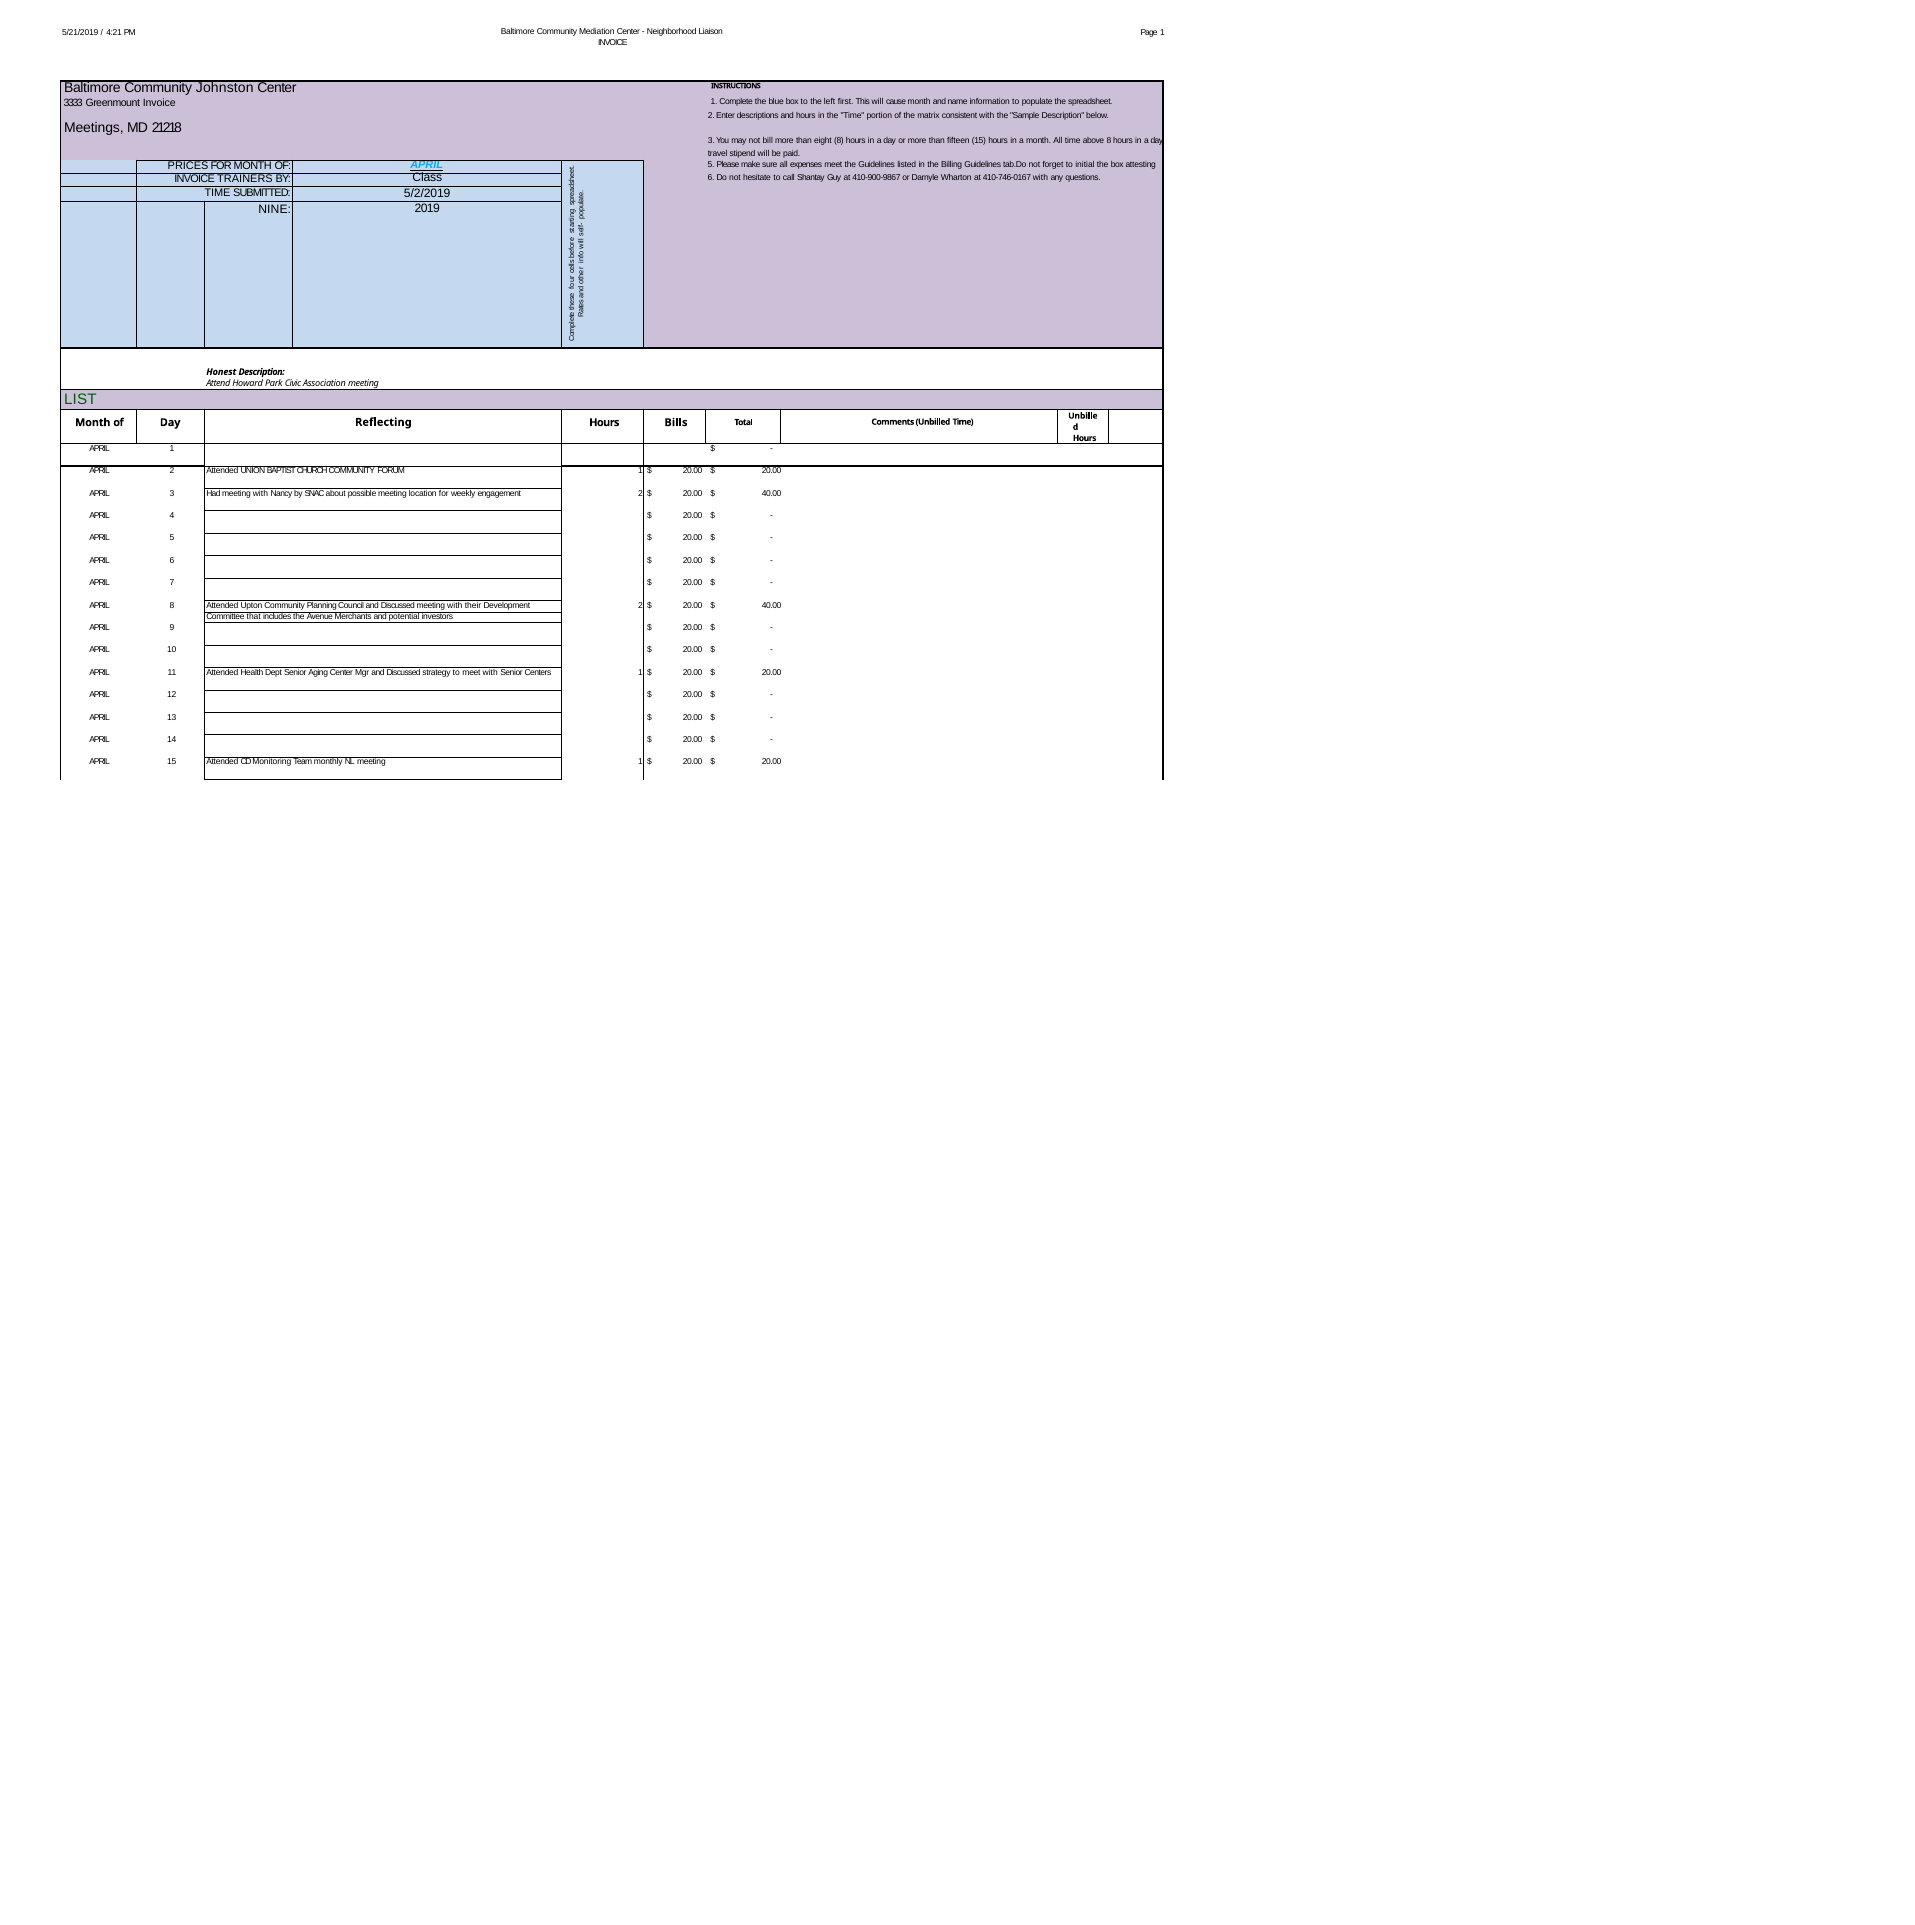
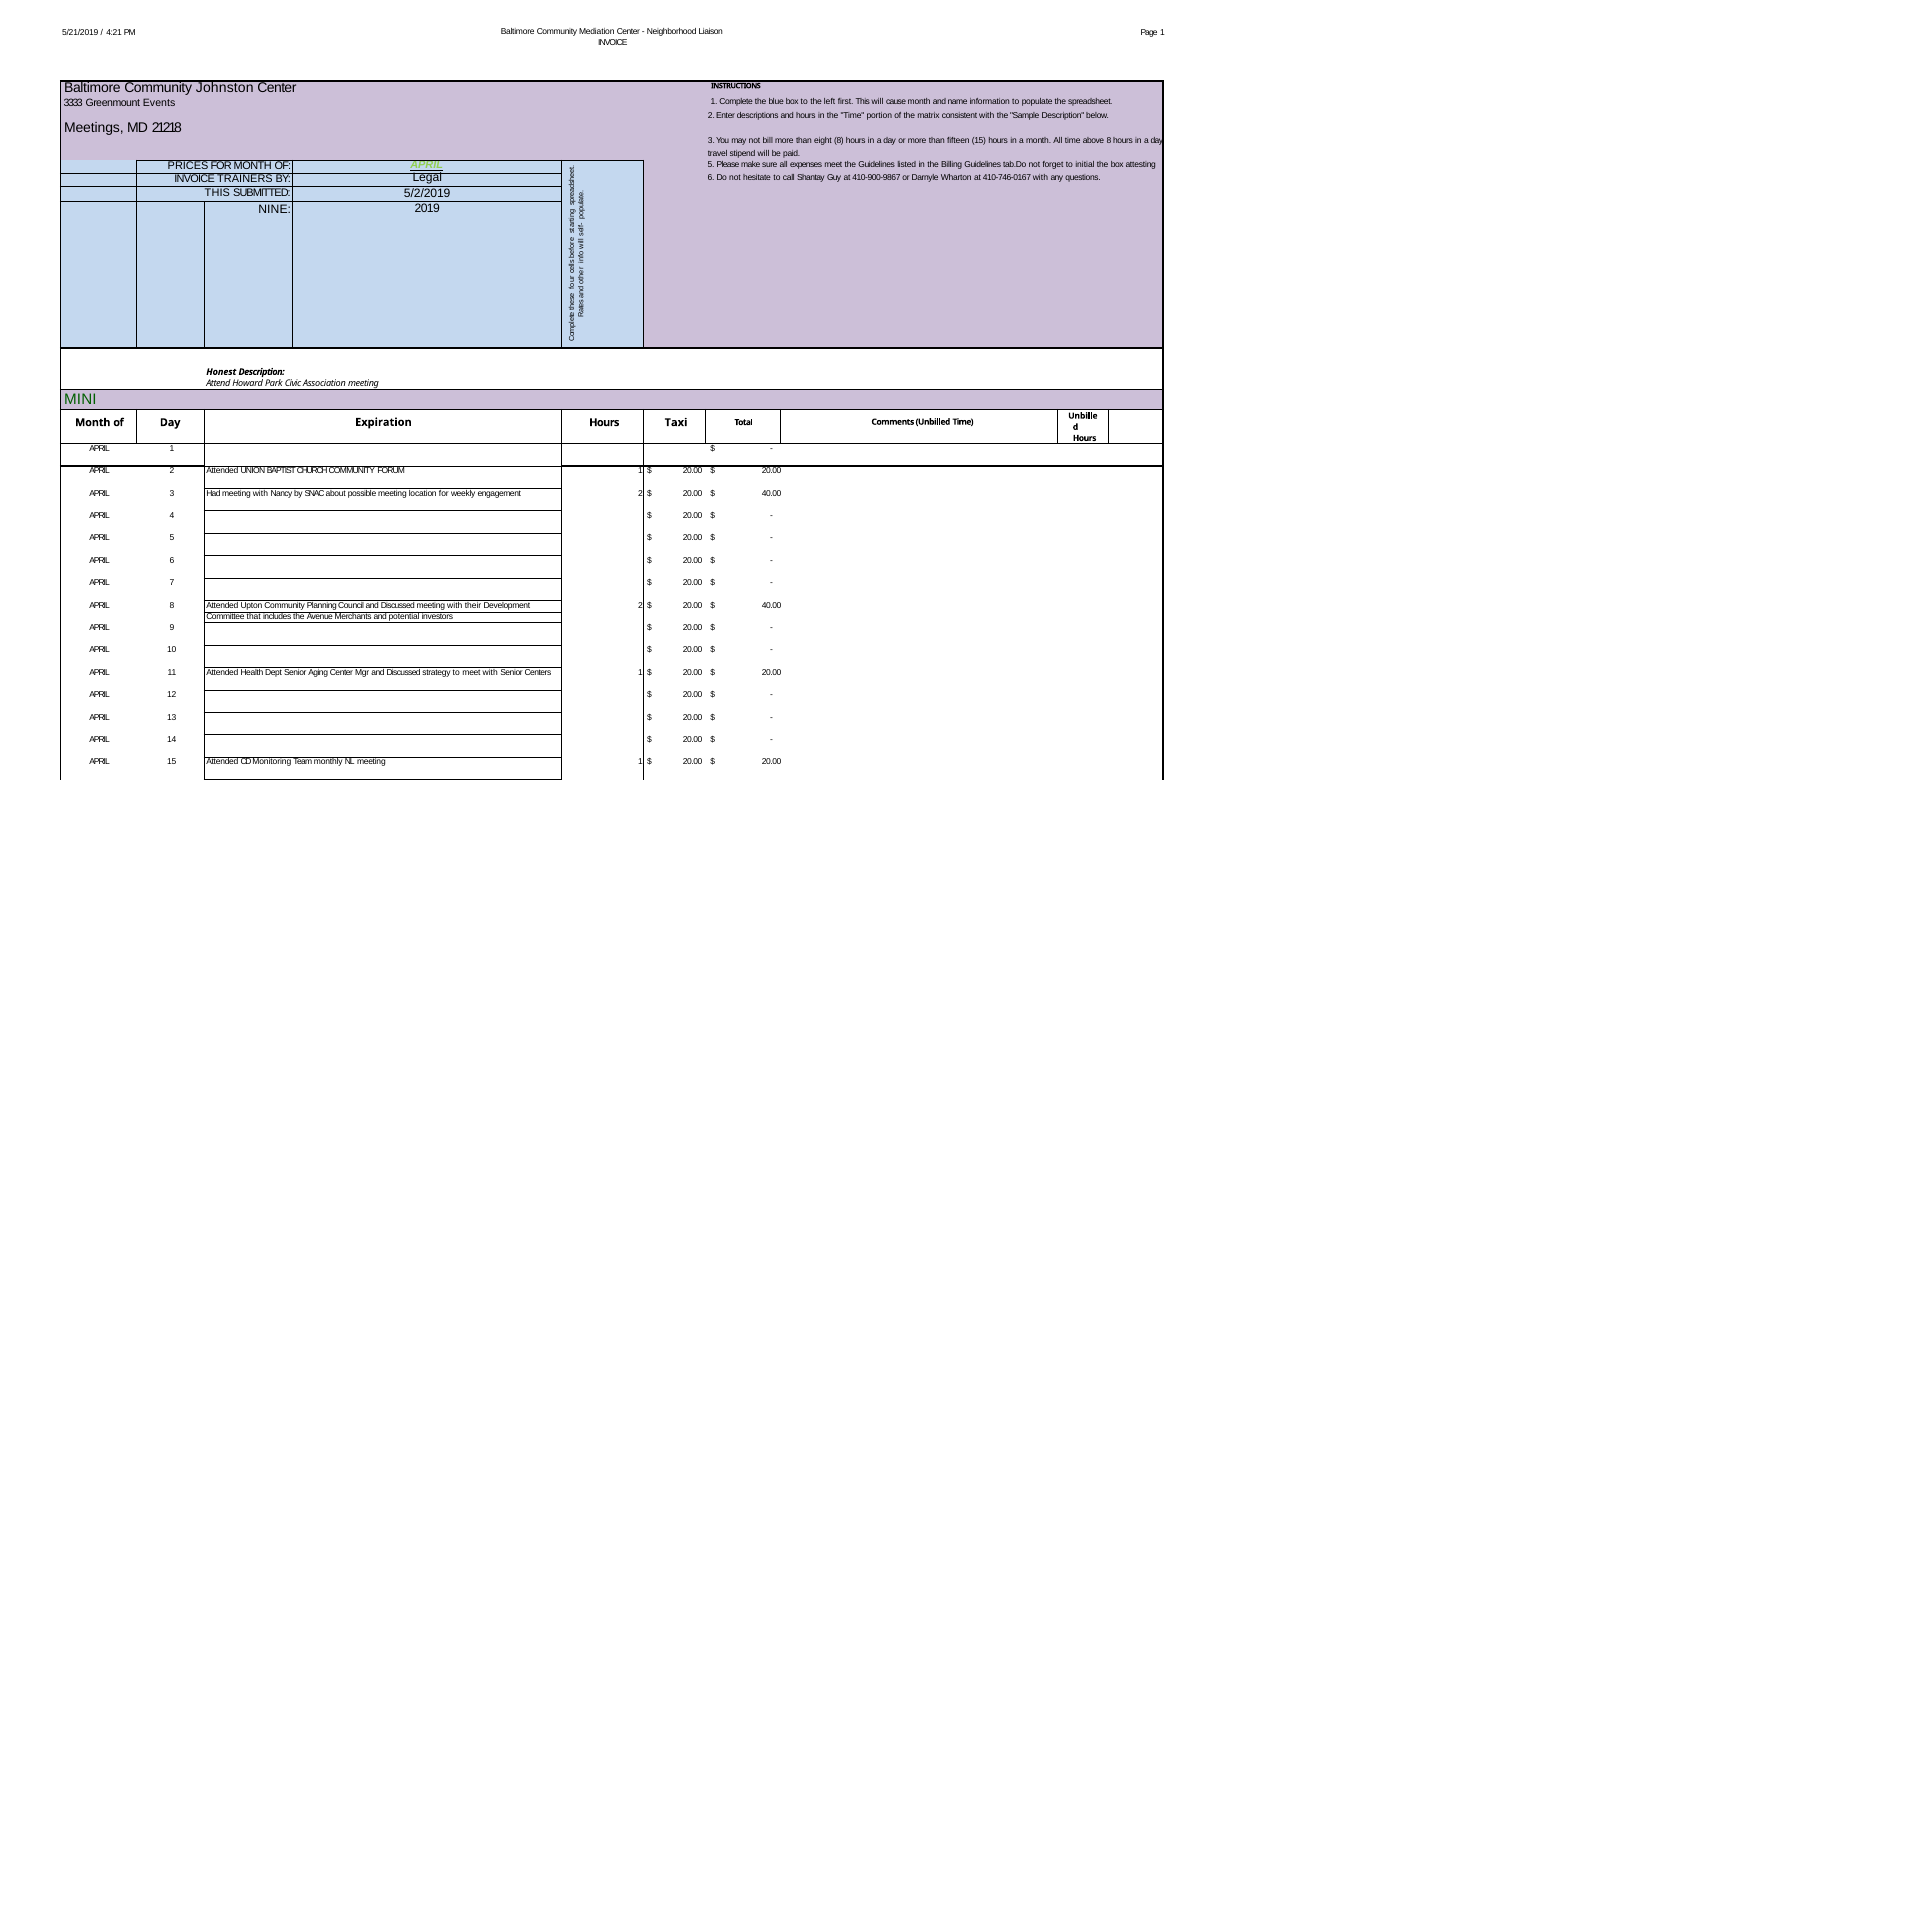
Greenmount Invoice: Invoice -> Events
APRIL at (427, 165) colour: light blue -> light green
Class: Class -> Legal
TIME at (217, 193): TIME -> THIS
LIST: LIST -> MINI
Reflecting: Reflecting -> Expiration
Bills: Bills -> Taxi
